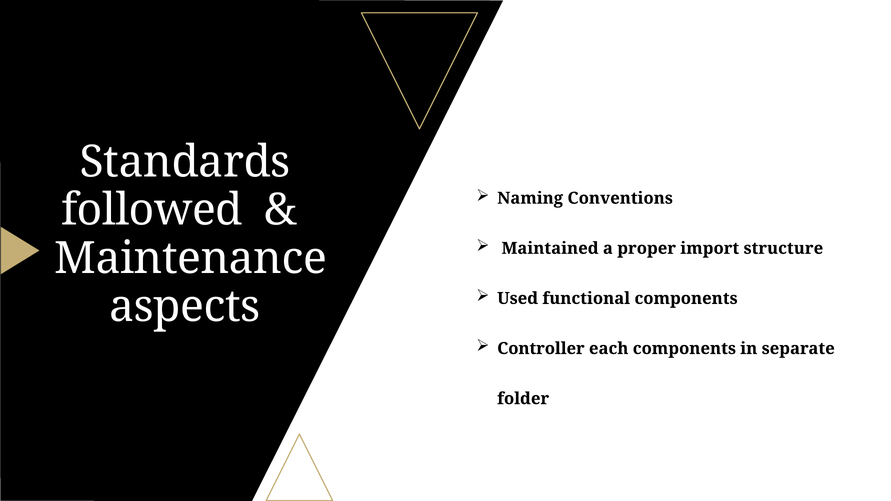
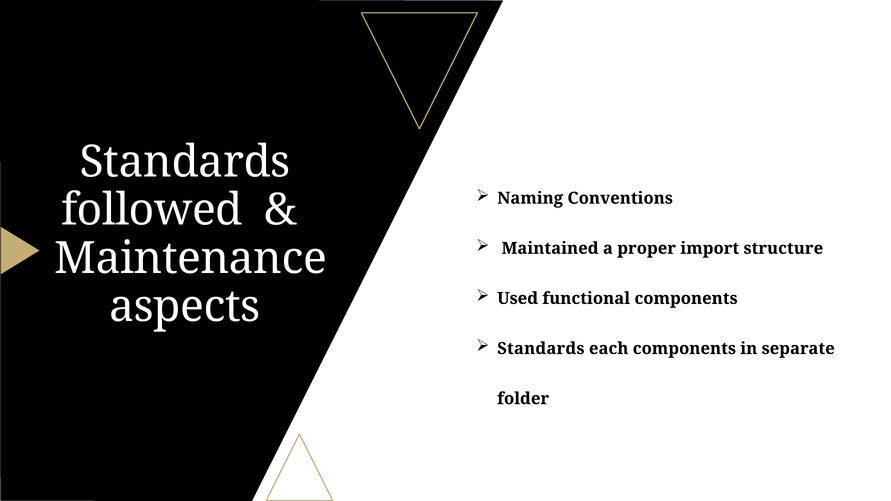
Controller at (541, 349): Controller -> Standards
